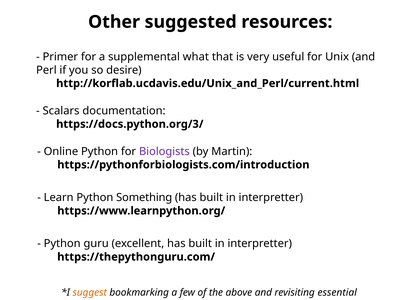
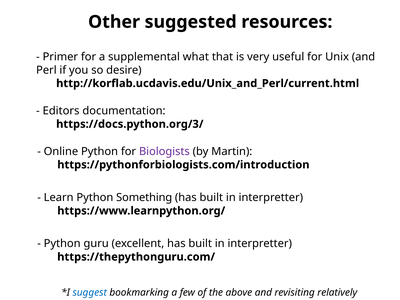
Scalars: Scalars -> Editors
suggest colour: orange -> blue
essential: essential -> relatively
